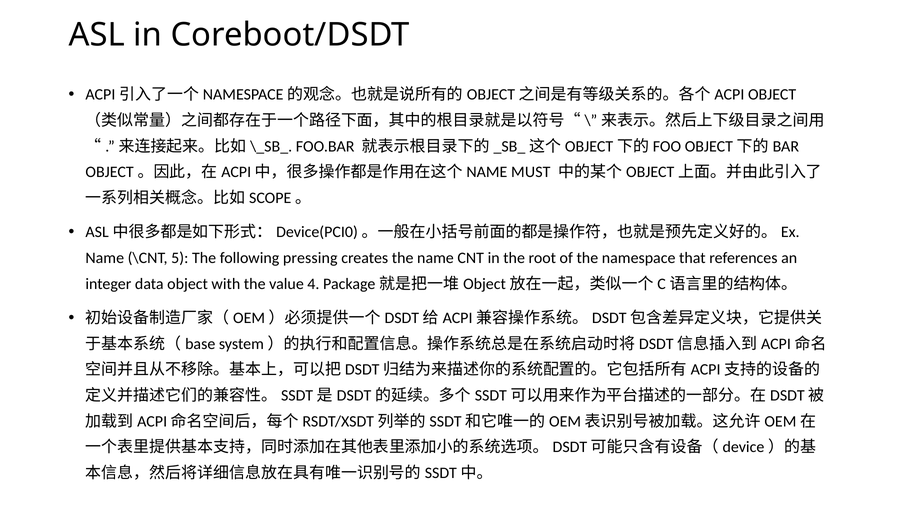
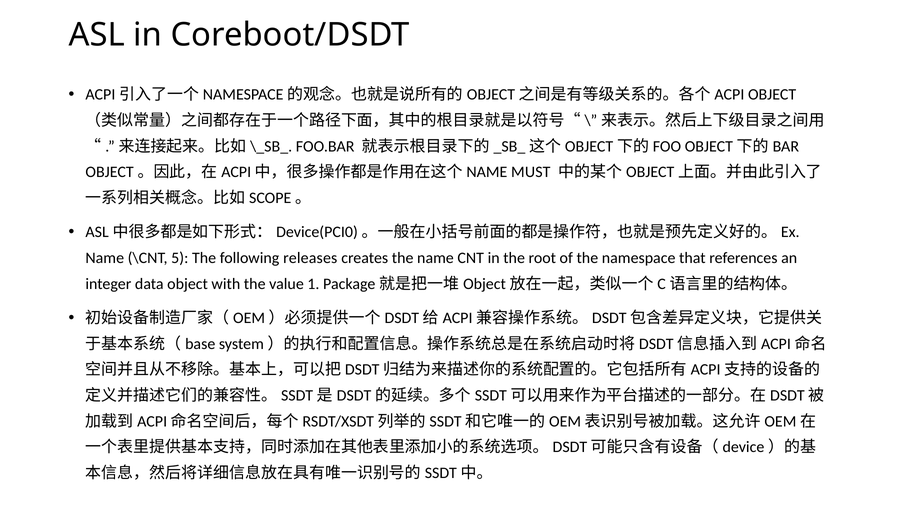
pressing: pressing -> releases
4: 4 -> 1
